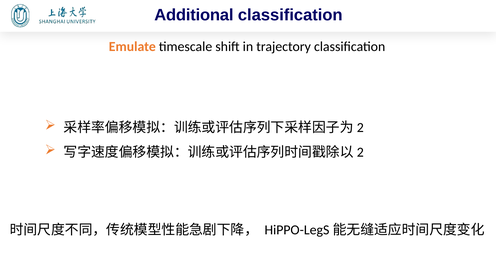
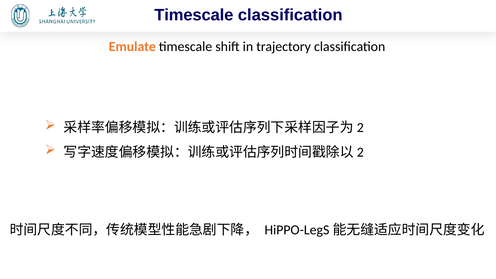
Additional at (194, 15): Additional -> Timescale
